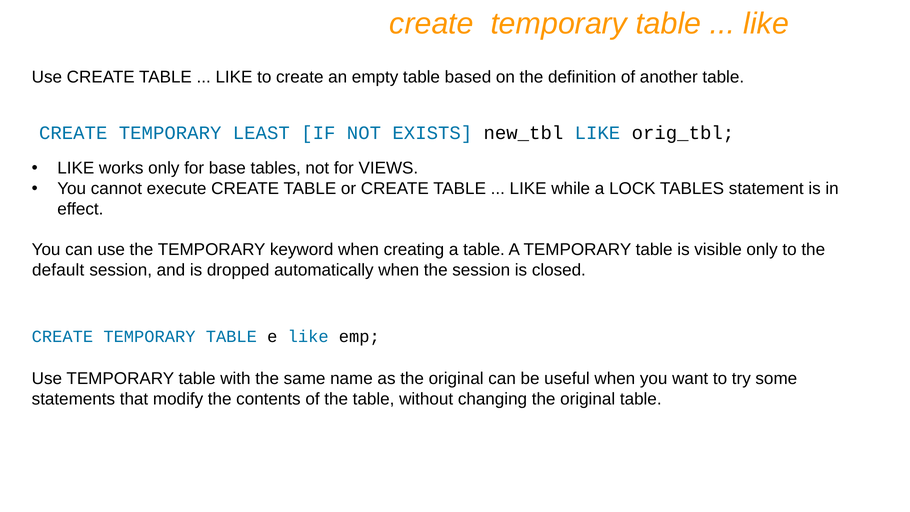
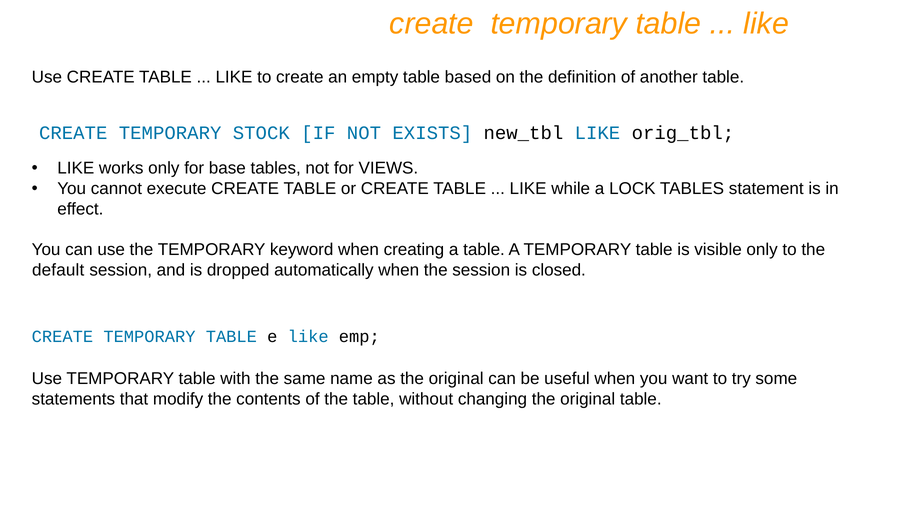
LEAST: LEAST -> STOCK
